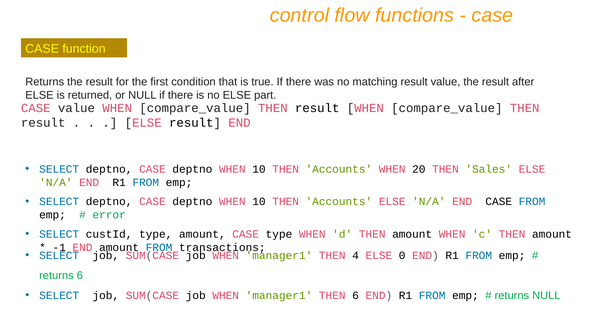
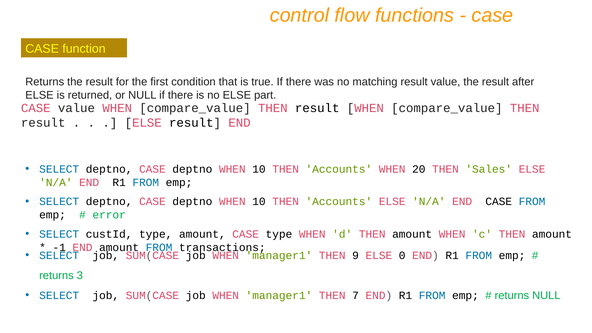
4: 4 -> 9
returns 6: 6 -> 3
THEN 6: 6 -> 7
